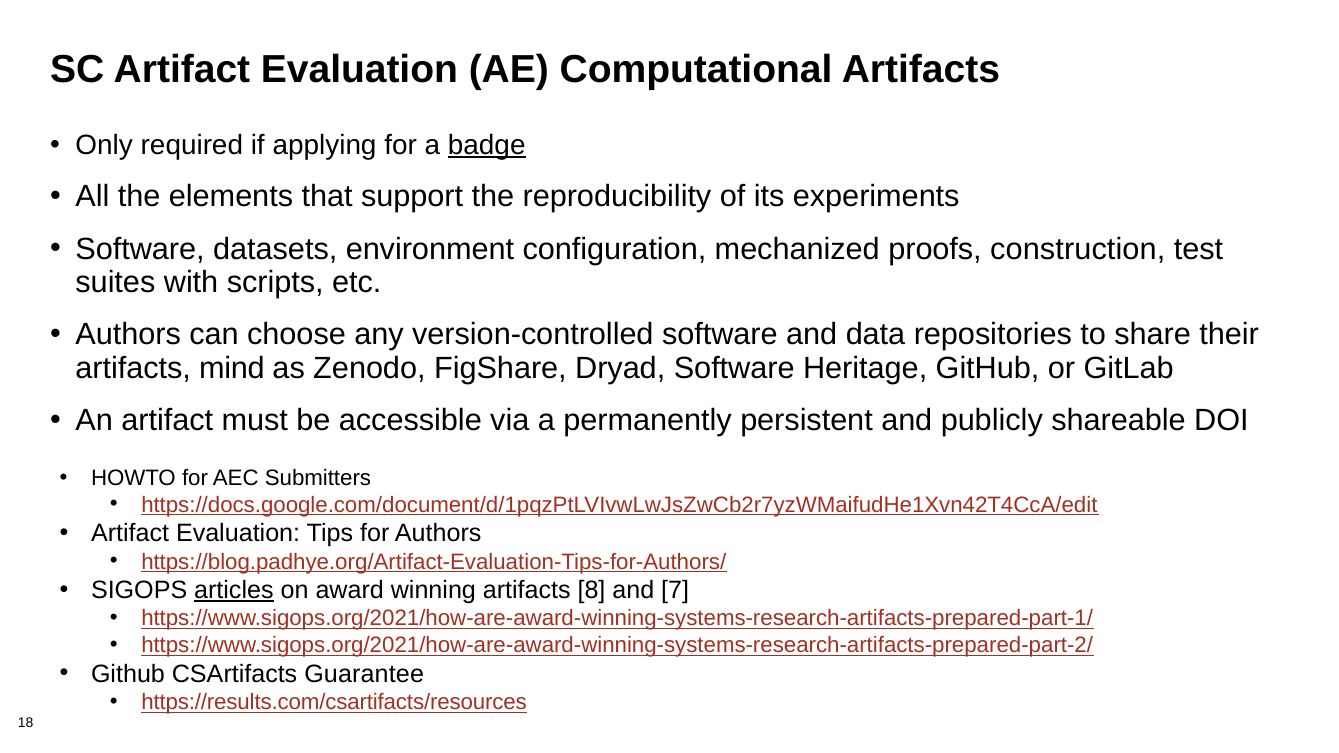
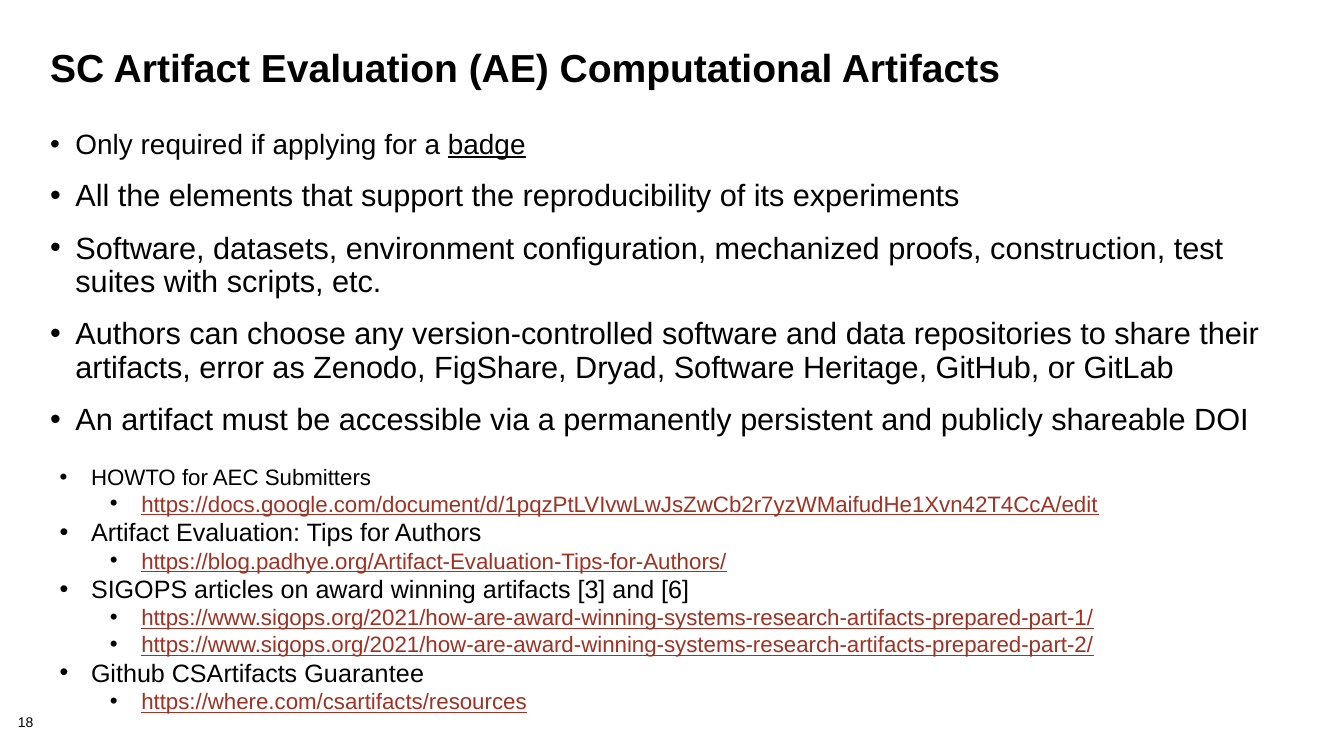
mind: mind -> error
articles underline: present -> none
8: 8 -> 3
7: 7 -> 6
https://results.com/csartifacts/resources: https://results.com/csartifacts/resources -> https://where.com/csartifacts/resources
